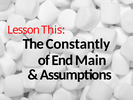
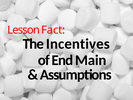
This: This -> Fact
Constantly: Constantly -> Incentives
